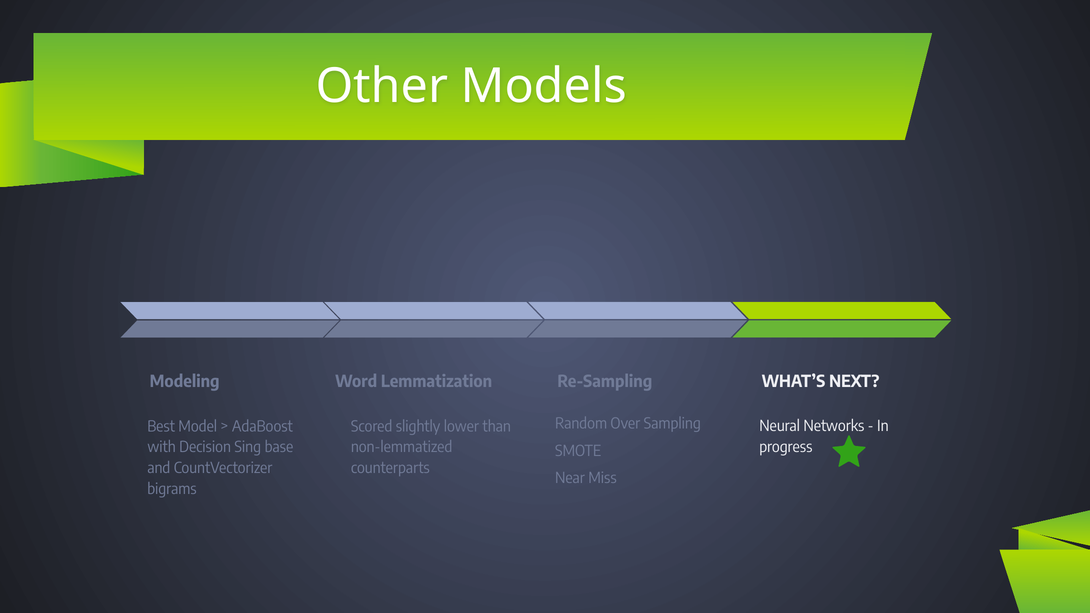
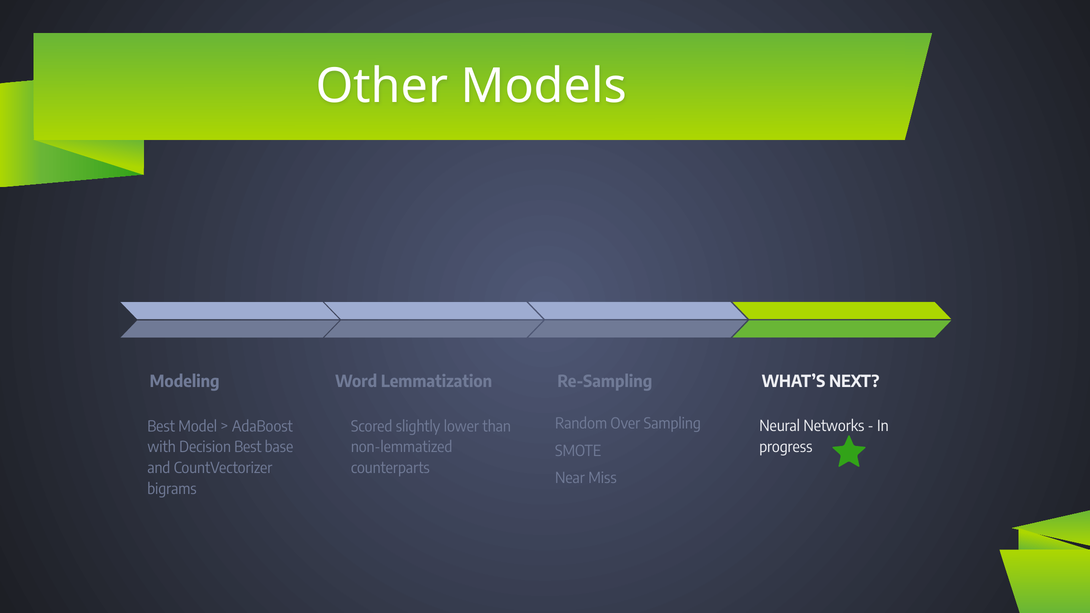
Decision Sing: Sing -> Best
